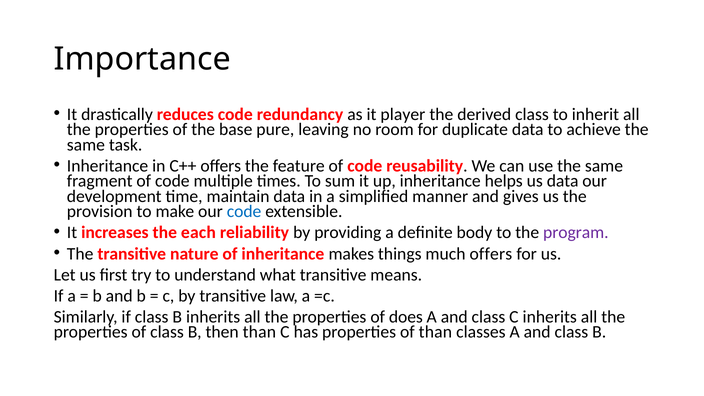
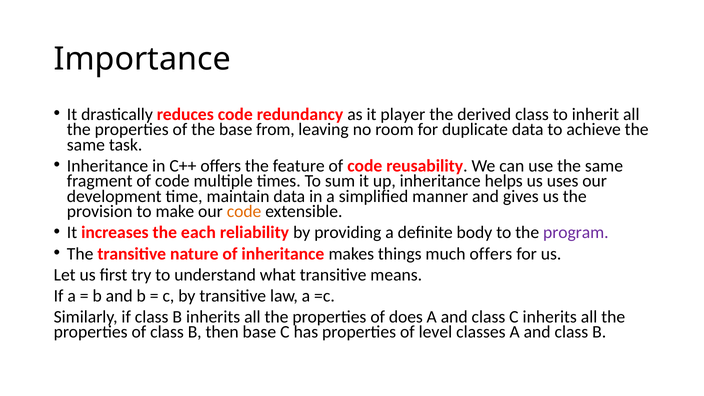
pure: pure -> from
us data: data -> uses
code at (244, 212) colour: blue -> orange
then than: than -> base
of than: than -> level
